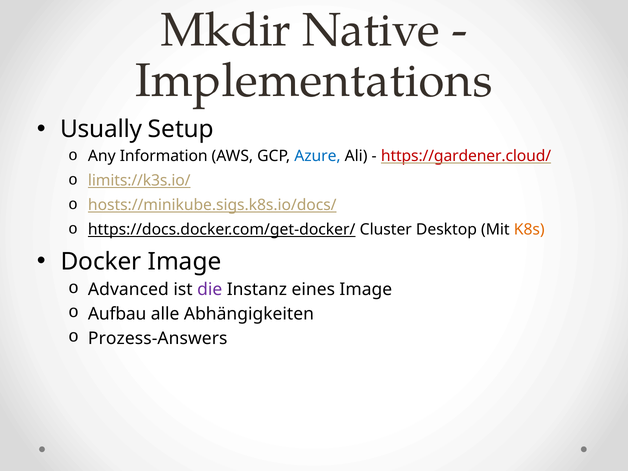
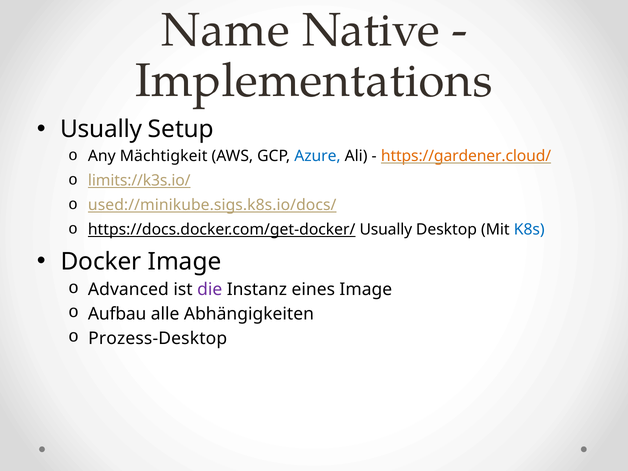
Mkdir: Mkdir -> Name
Information: Information -> Mächtigkeit
https://gardener.cloud/ colour: red -> orange
hosts://minikube.sigs.k8s.io/docs/: hosts://minikube.sigs.k8s.io/docs/ -> used://minikube.sigs.k8s.io/docs/
https://docs.docker.com/get-docker/ Cluster: Cluster -> Usually
K8s colour: orange -> blue
Prozess-Answers: Prozess-Answers -> Prozess-Desktop
